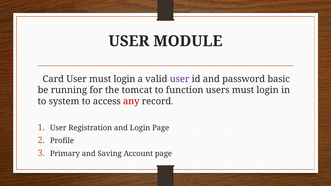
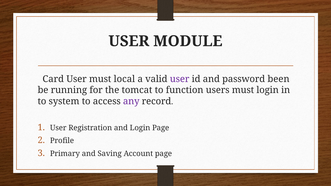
User must login: login -> local
basic: basic -> been
any colour: red -> purple
